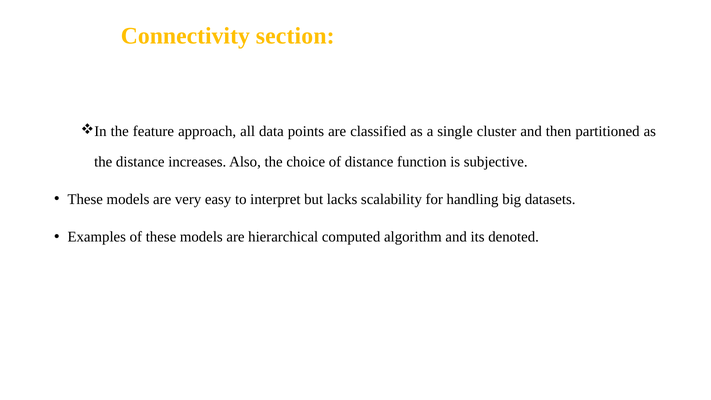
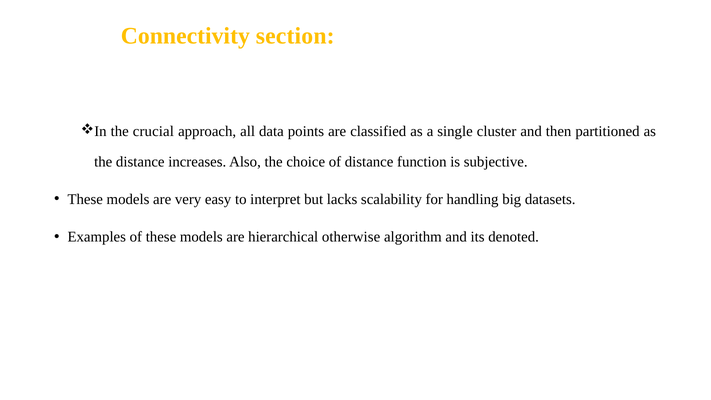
feature: feature -> crucial
computed: computed -> otherwise
